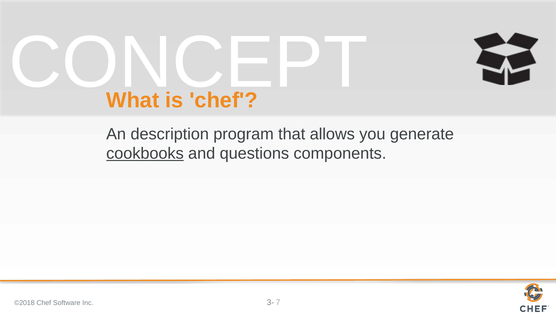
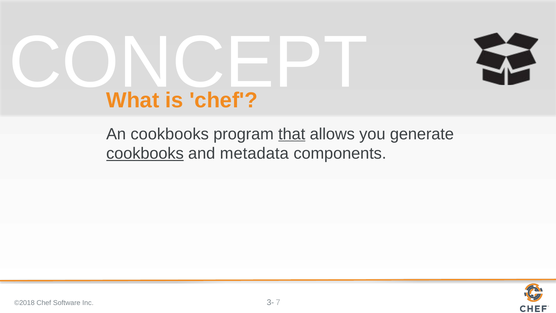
An description: description -> cookbooks
that underline: none -> present
questions: questions -> metadata
